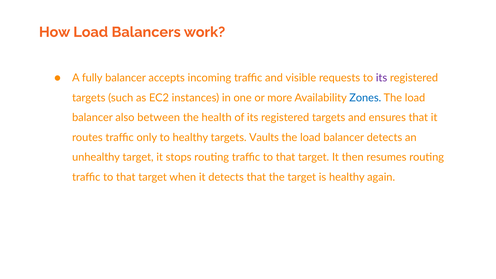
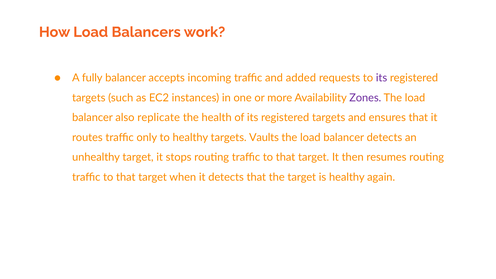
visible: visible -> added
Zones colour: blue -> purple
between: between -> replicate
